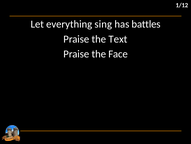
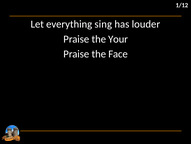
battles: battles -> louder
Text: Text -> Your
